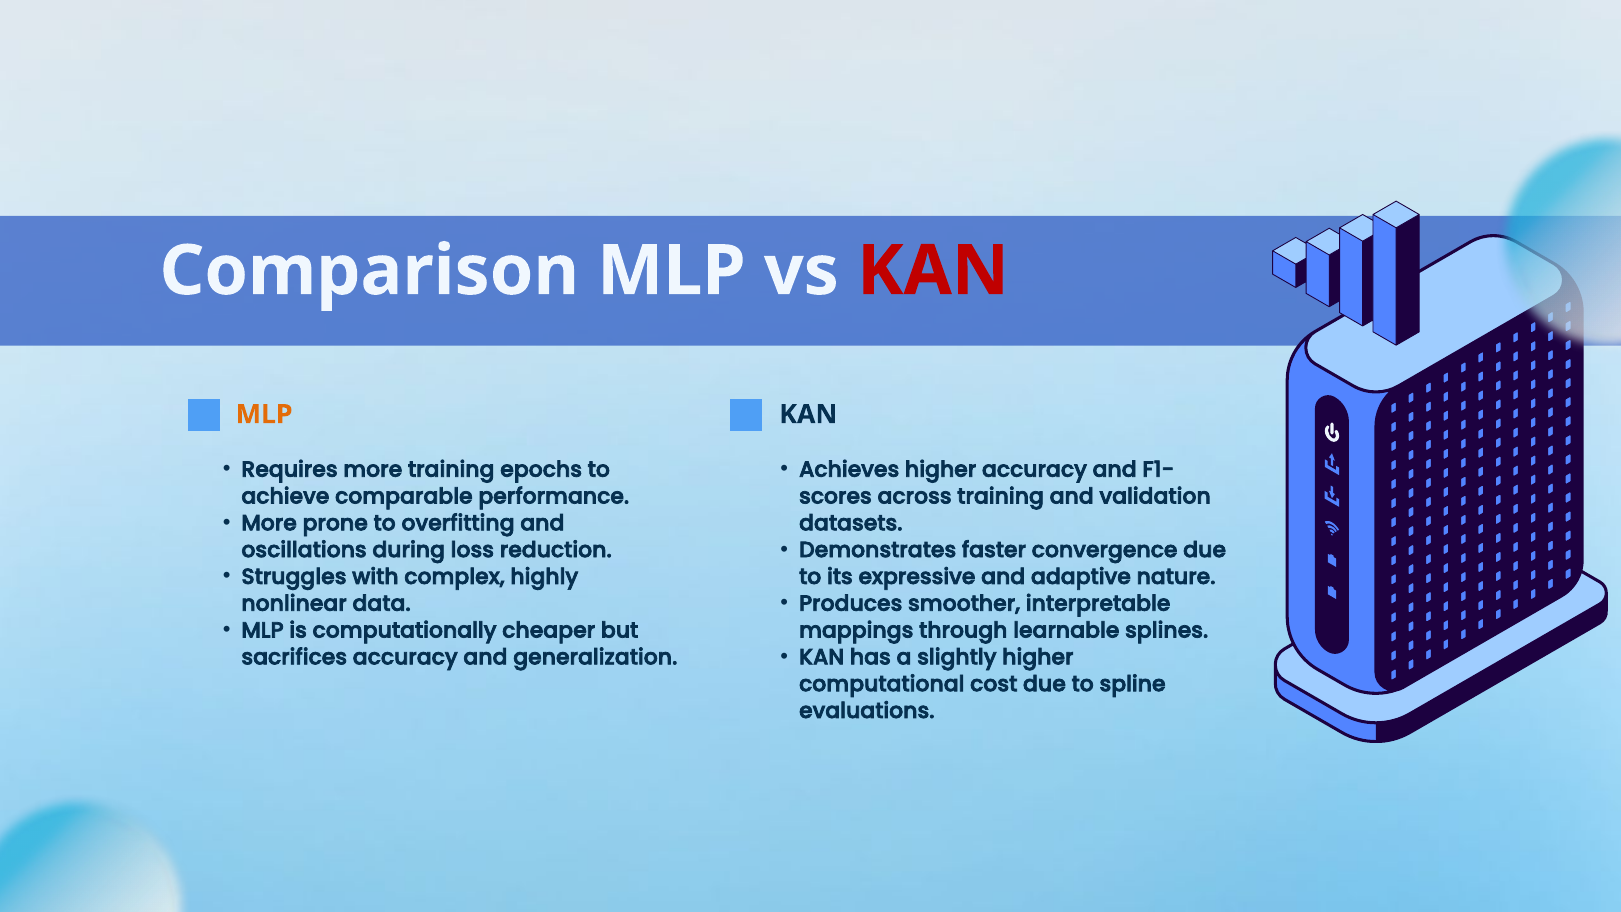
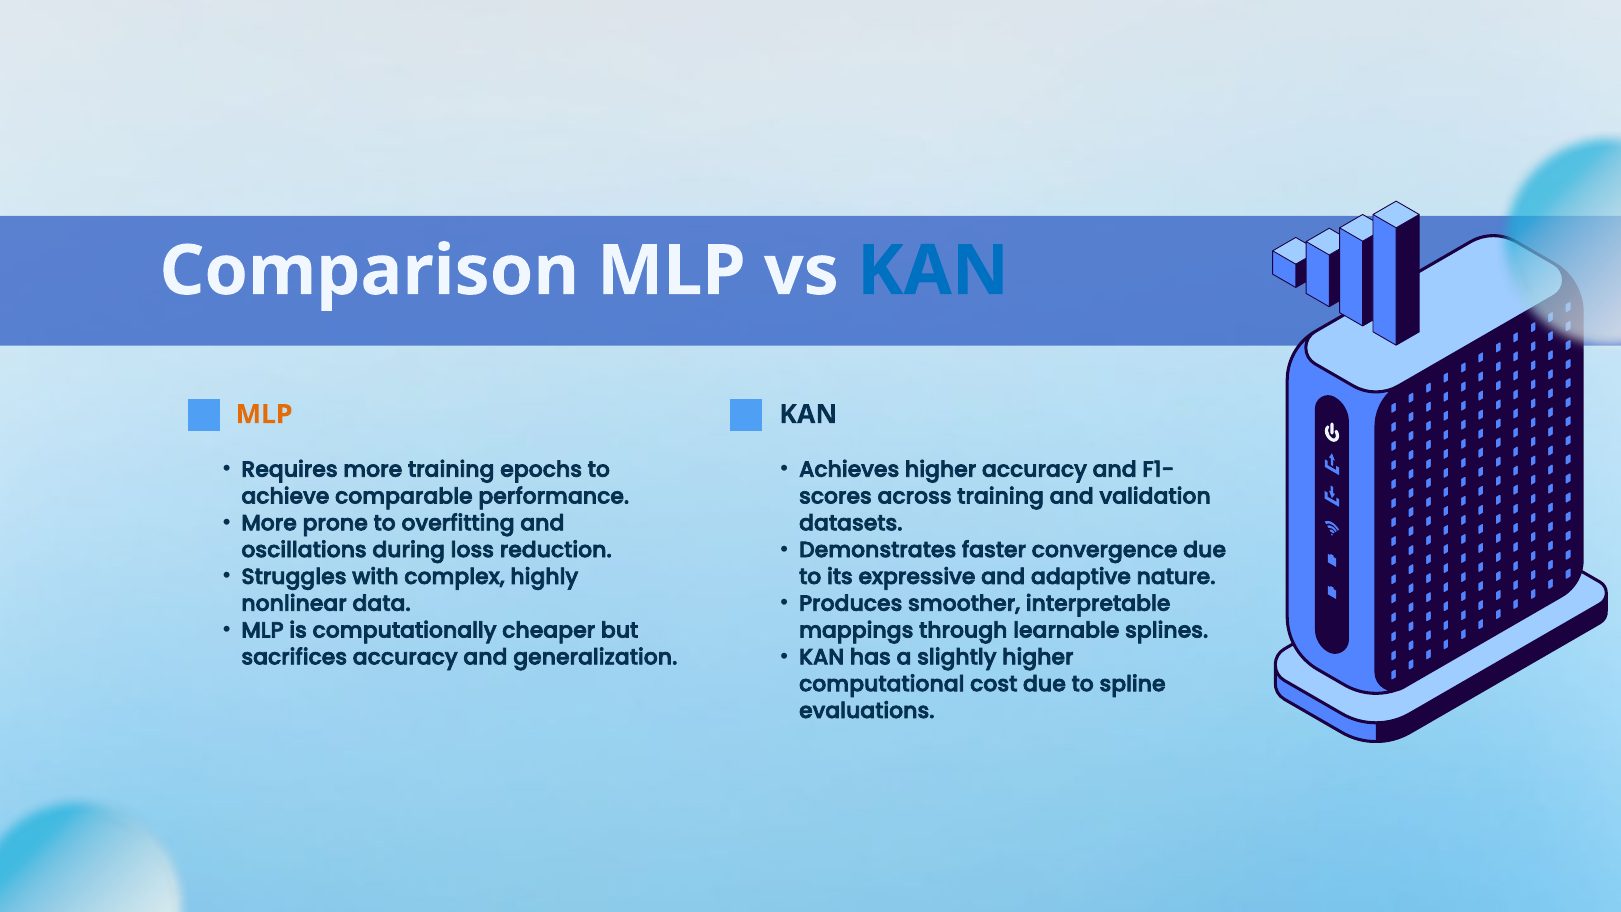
KAN at (933, 271) colour: red -> blue
